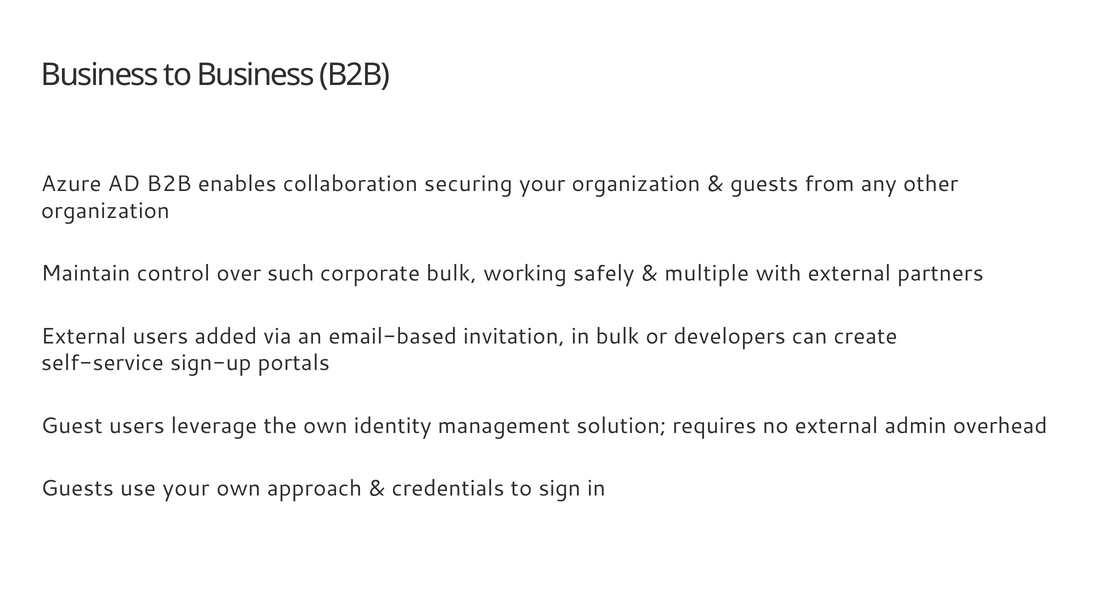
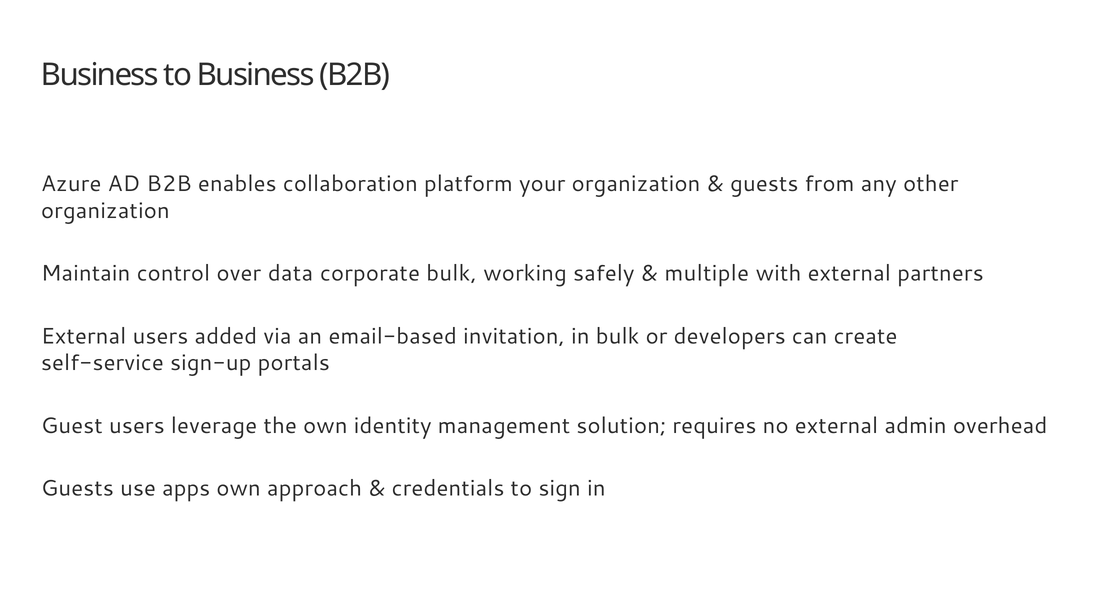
securing: securing -> platform
such: such -> data
use your: your -> apps
